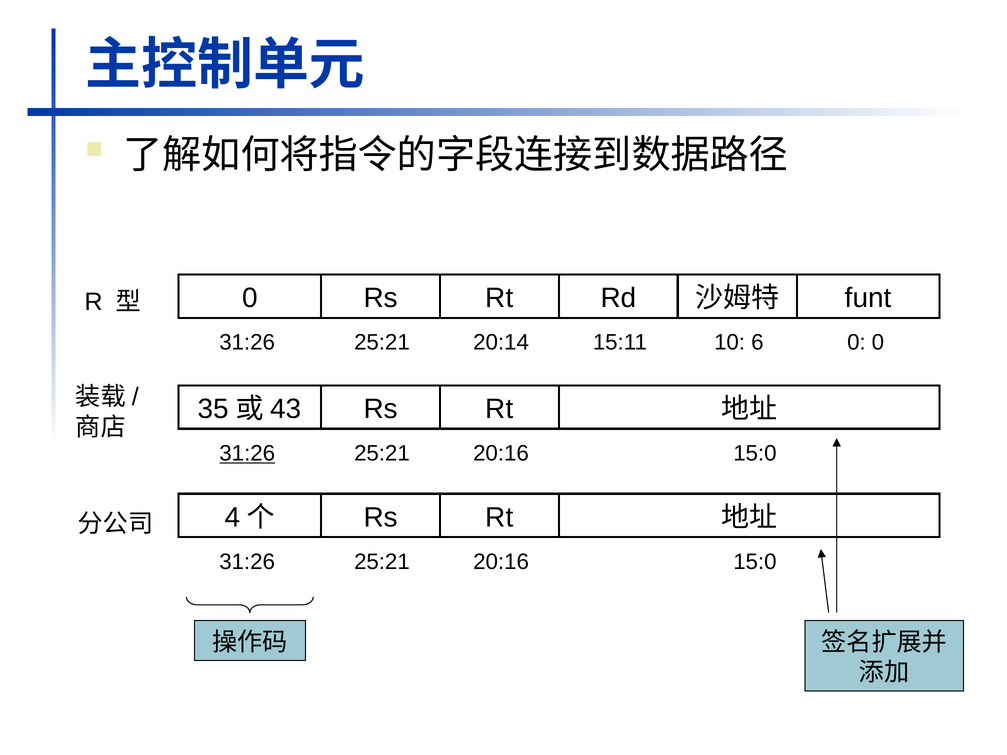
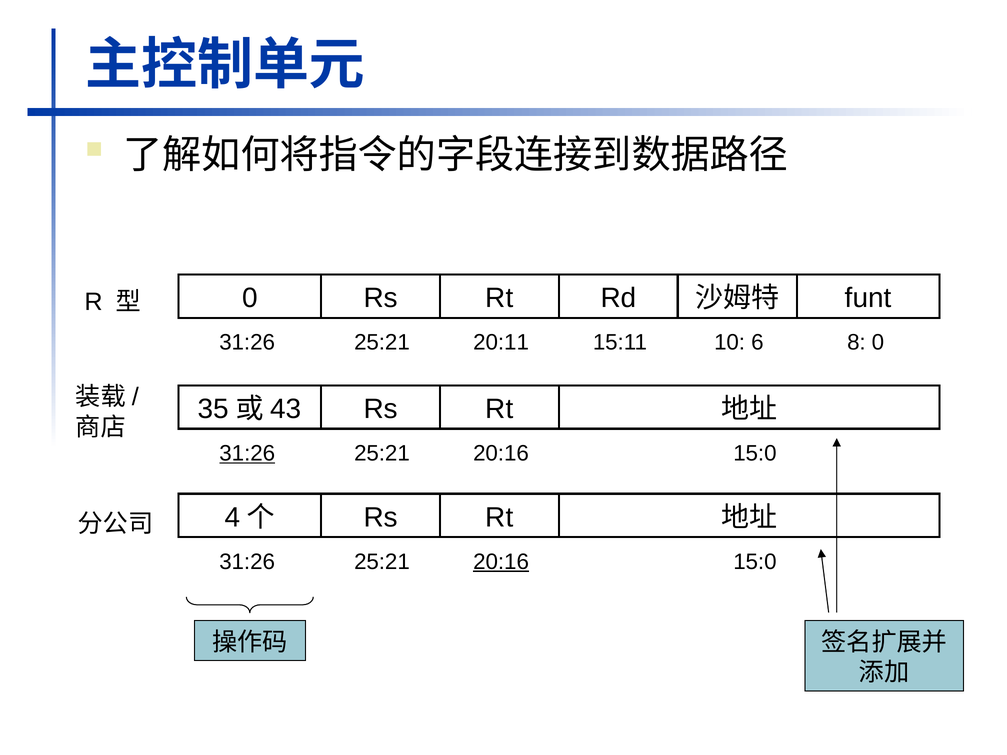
20:14: 20:14 -> 20:11
31:26 0: 0 -> 8
20:16 at (501, 562) underline: none -> present
